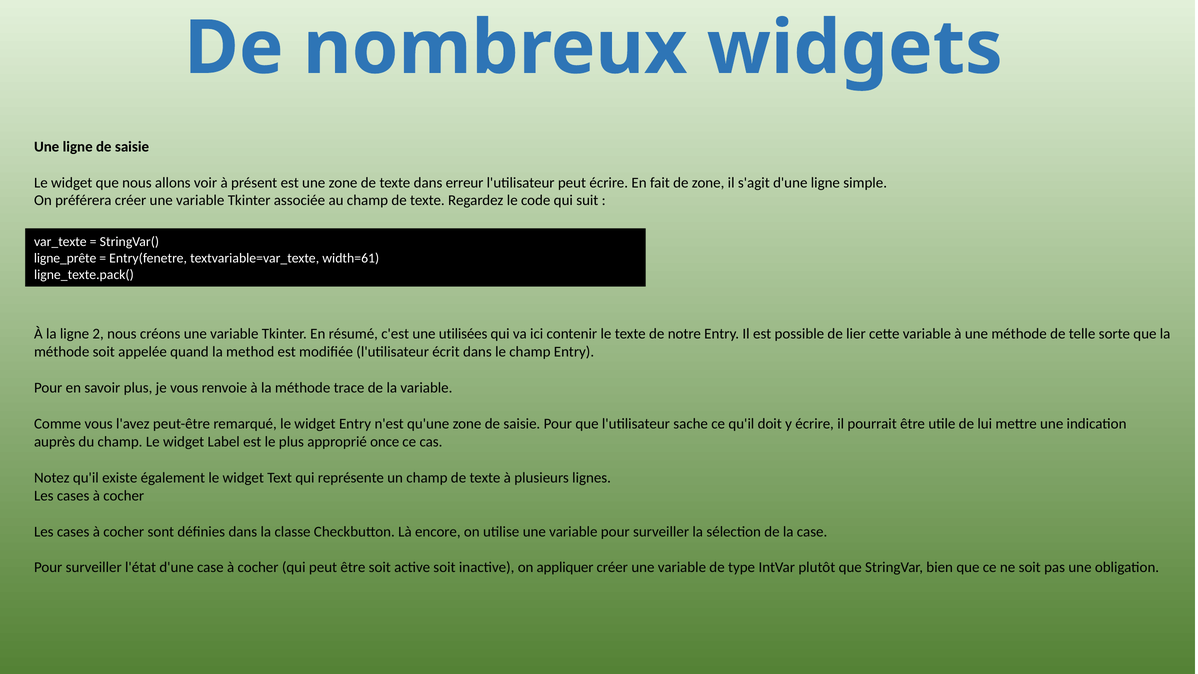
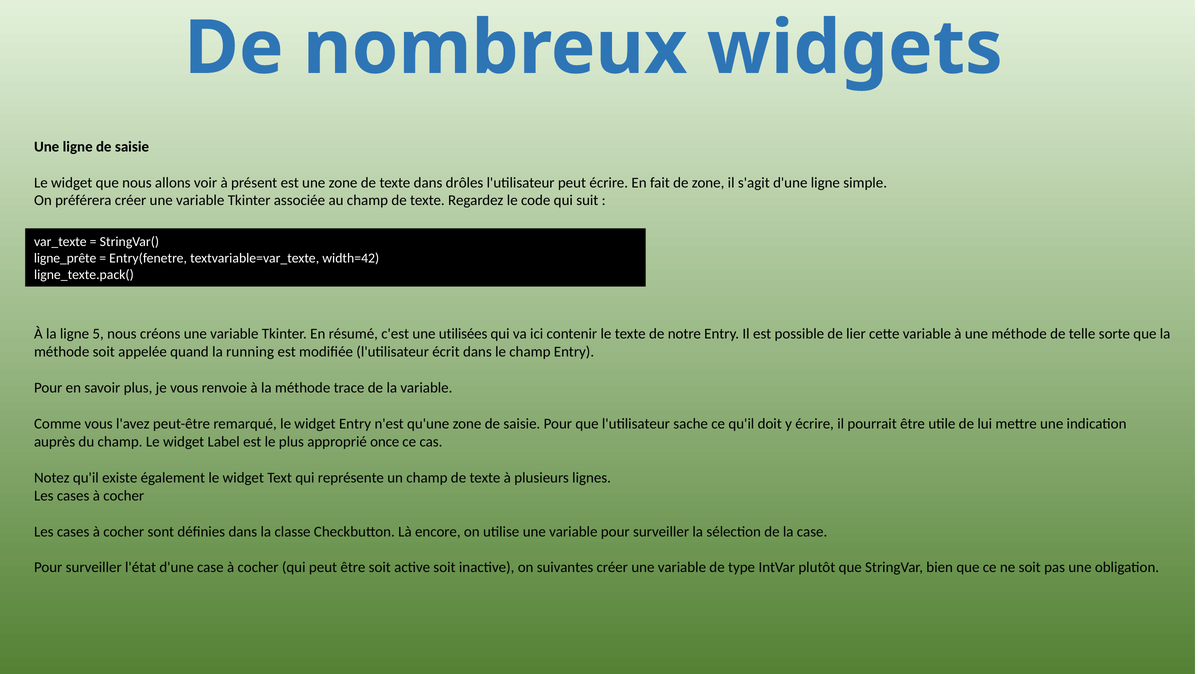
erreur: erreur -> drôles
width=61: width=61 -> width=42
2: 2 -> 5
method: method -> running
appliquer: appliquer -> suivantes
